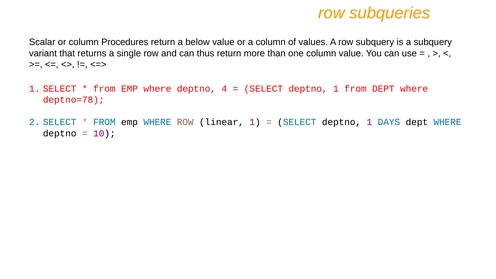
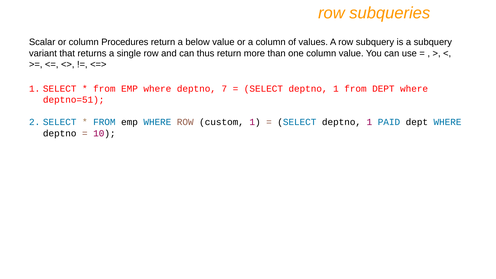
4: 4 -> 7
deptno=78: deptno=78 -> deptno=51
linear: linear -> custom
DAYS: DAYS -> PAID
